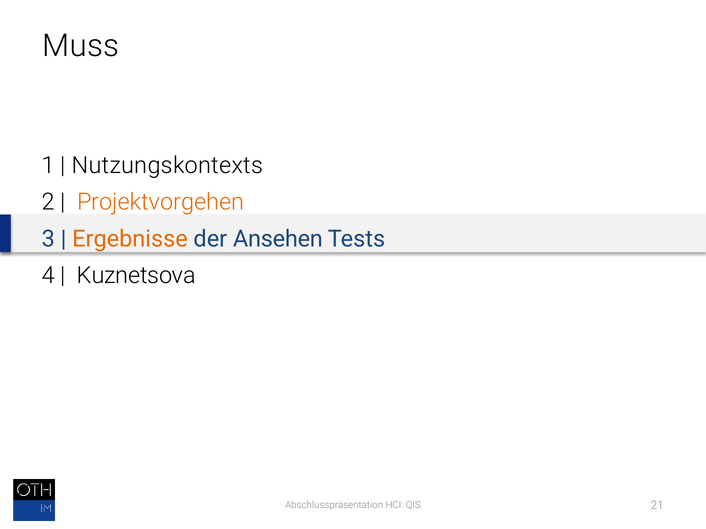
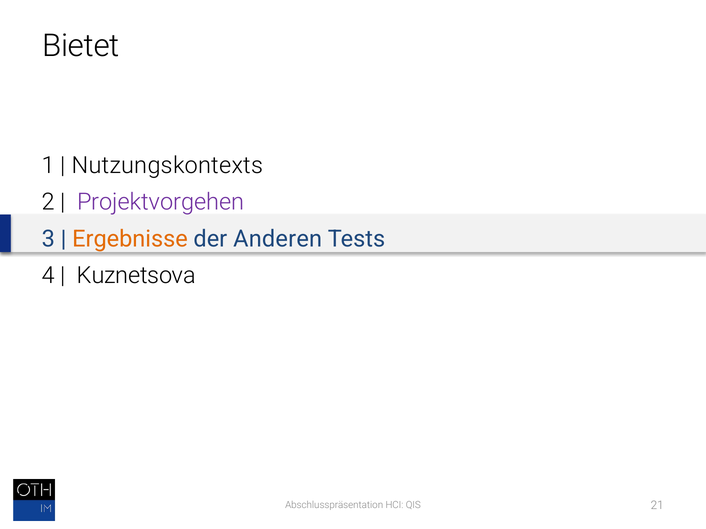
Muss: Muss -> Bietet
Projektvorgehen colour: orange -> purple
Ansehen: Ansehen -> Anderen
